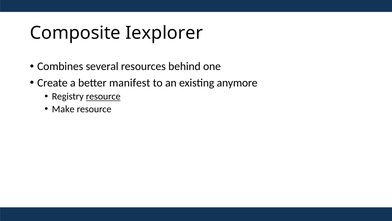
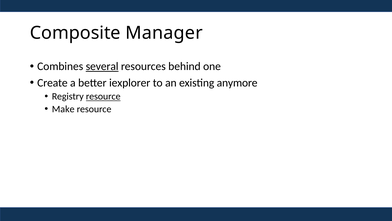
Iexplorer: Iexplorer -> Manager
several underline: none -> present
manifest: manifest -> iexplorer
